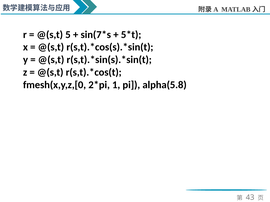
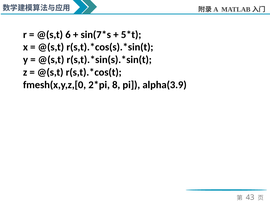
5: 5 -> 6
1: 1 -> 8
alpha(5.8: alpha(5.8 -> alpha(3.9
